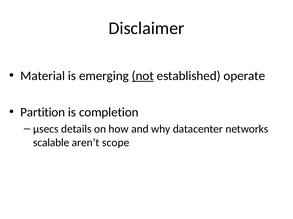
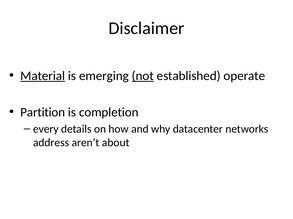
Material underline: none -> present
μsecs: μsecs -> every
scalable: scalable -> address
scope: scope -> about
